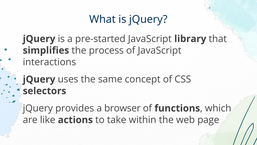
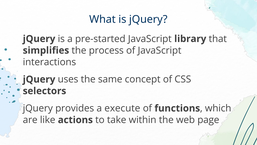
browser: browser -> execute
